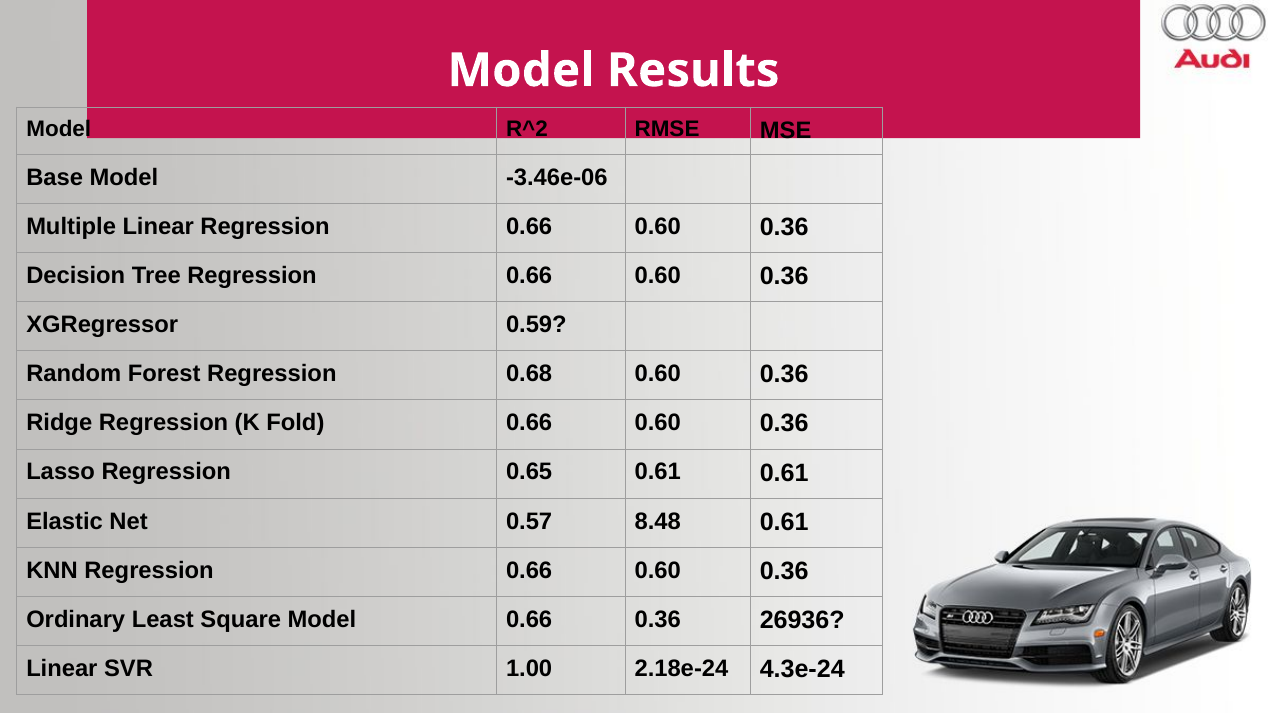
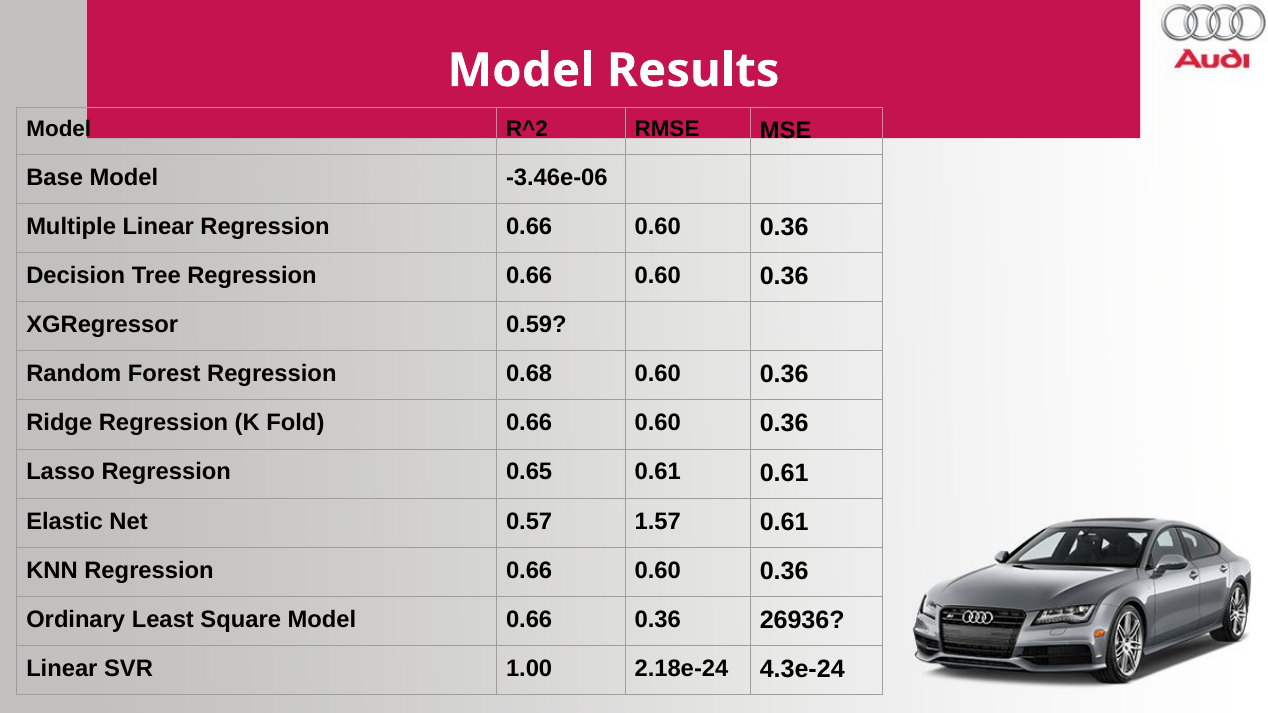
8.48: 8.48 -> 1.57
